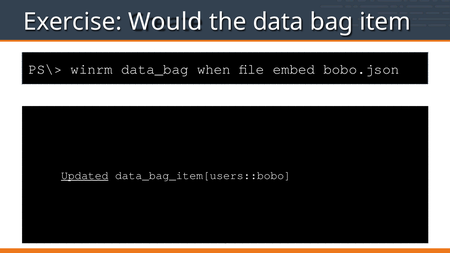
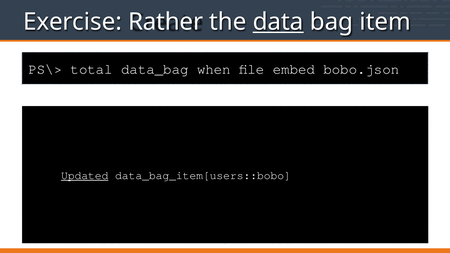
Would: Would -> Rather
data underline: none -> present
winrm: winrm -> total
